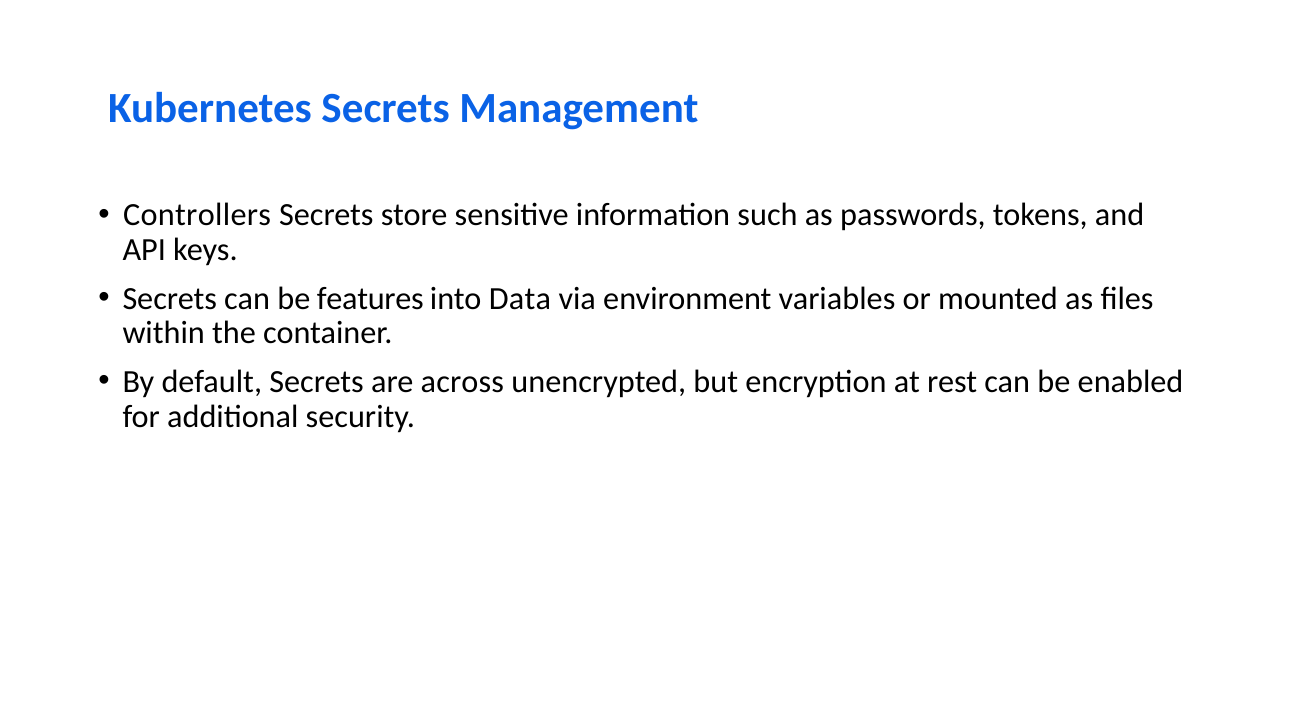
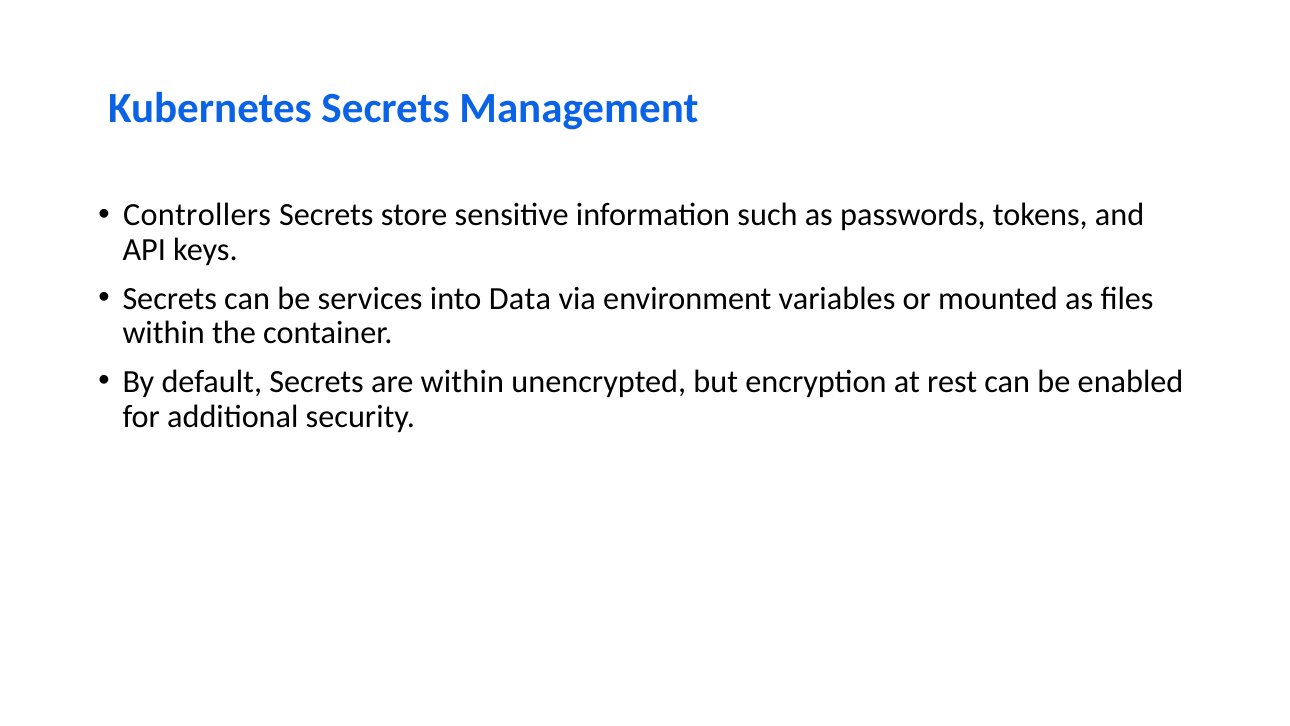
features: features -> services
are across: across -> within
